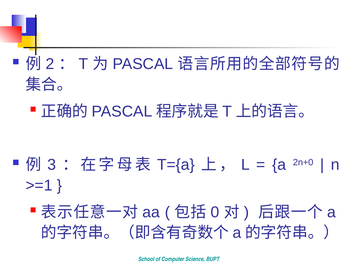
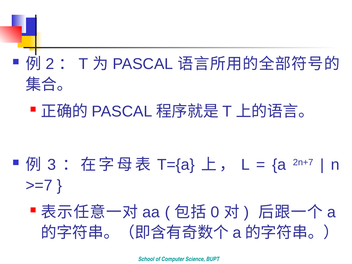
2n+0: 2n+0 -> 2n+7
>=1: >=1 -> >=7
